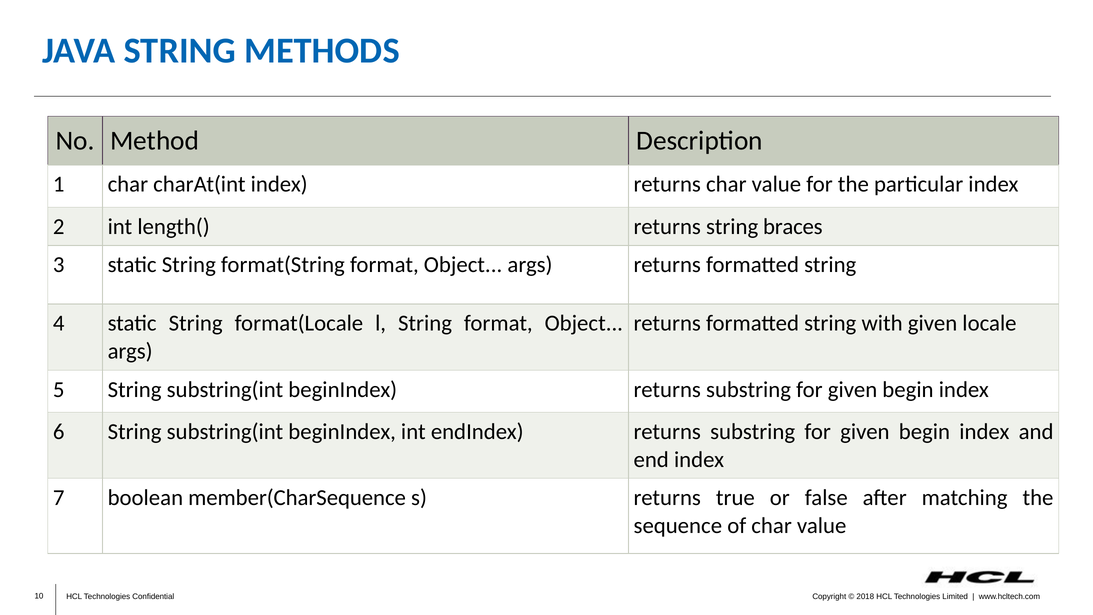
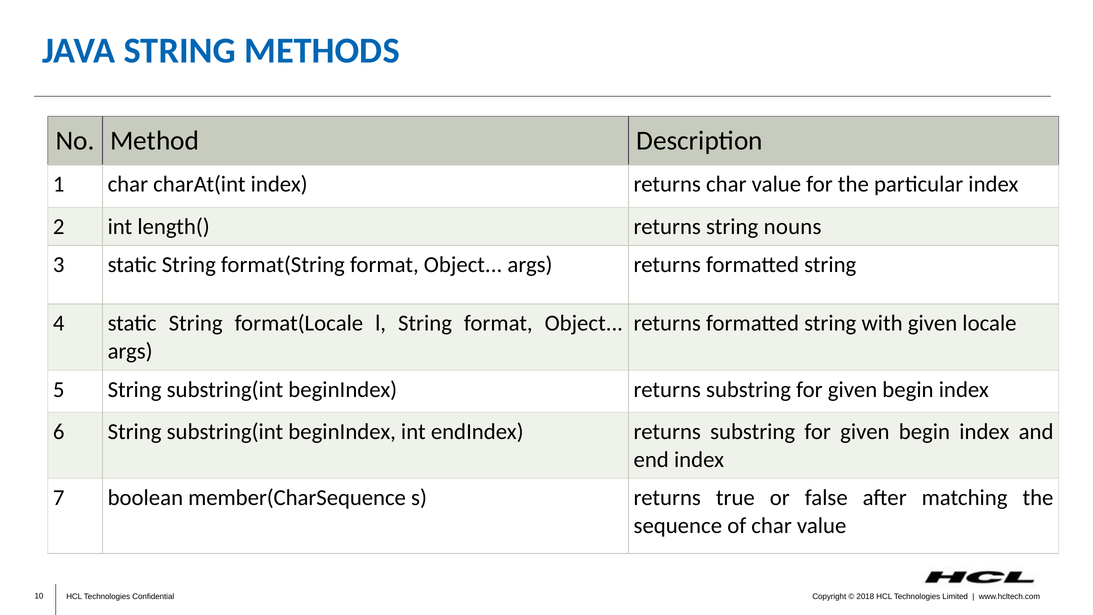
braces: braces -> nouns
